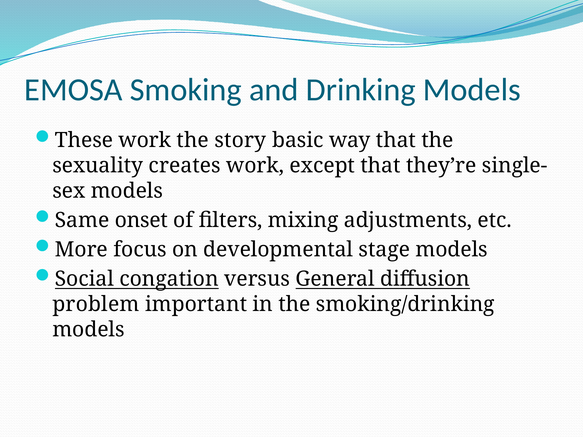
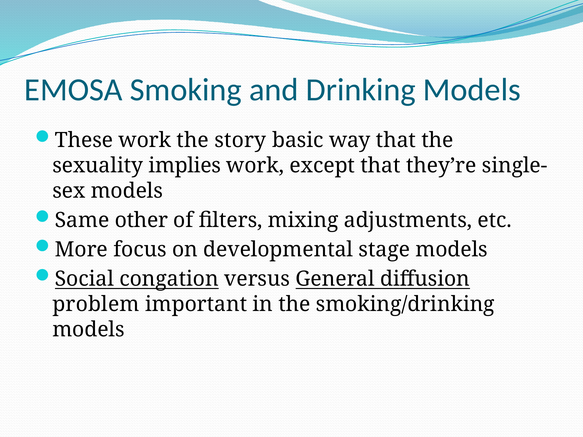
creates: creates -> implies
onset: onset -> other
